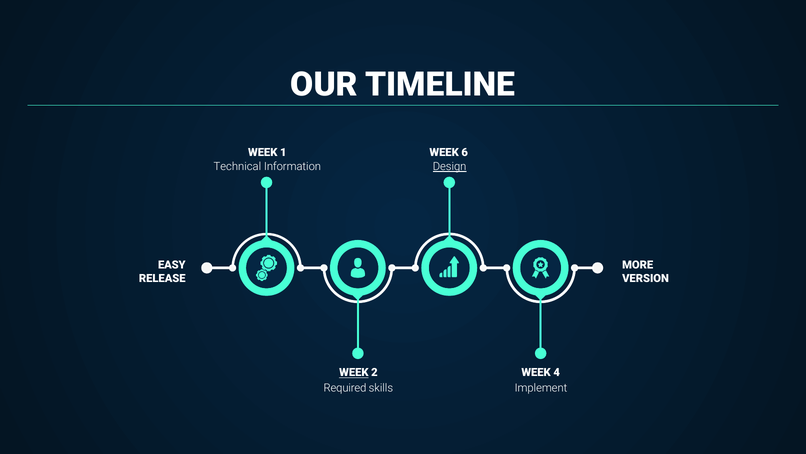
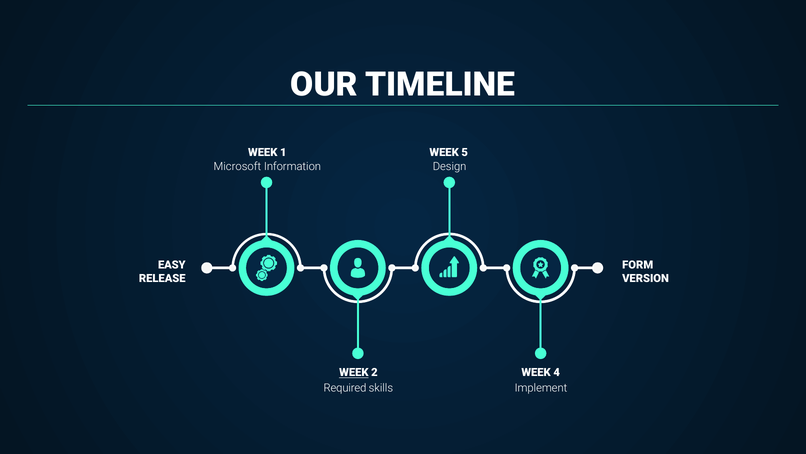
6: 6 -> 5
Technical: Technical -> Microsoft
Design underline: present -> none
MORE: MORE -> FORM
